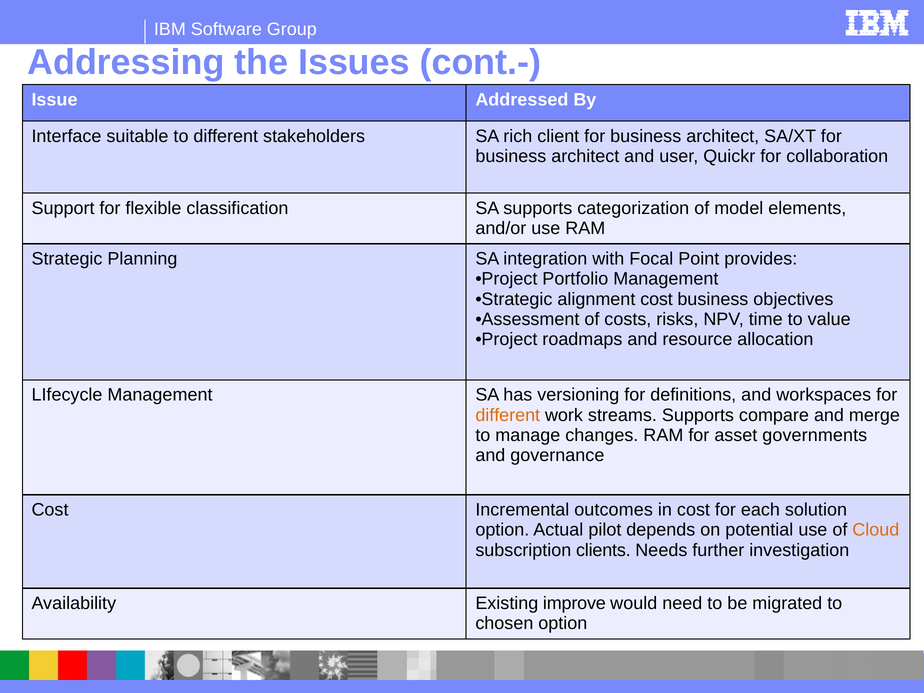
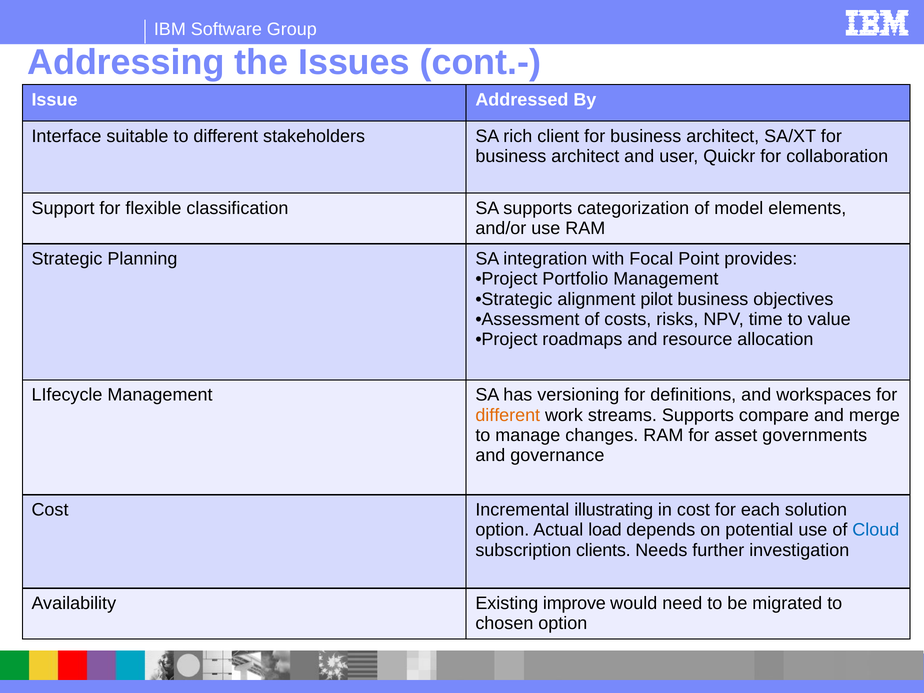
alignment cost: cost -> pilot
outcomes: outcomes -> illustrating
pilot: pilot -> load
Cloud colour: orange -> blue
